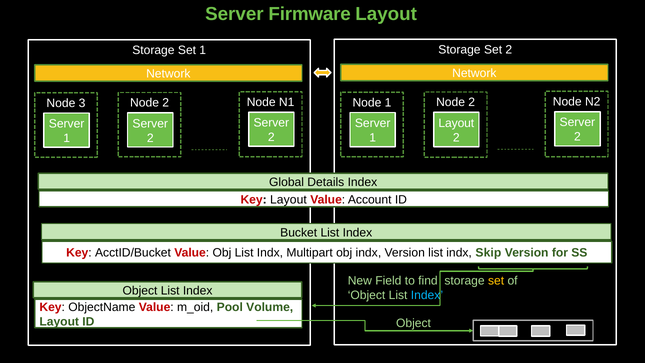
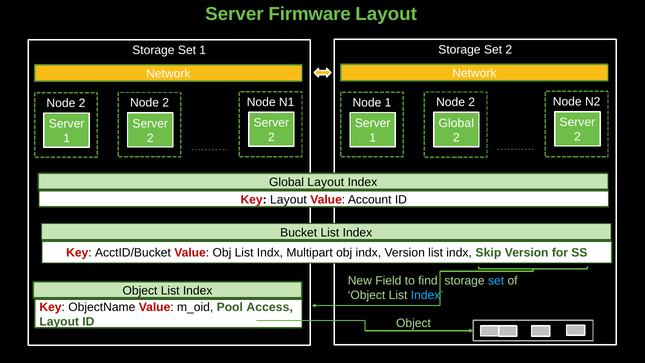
3 at (82, 103): 3 -> 2
Layout at (456, 123): Layout -> Global
Global Details: Details -> Layout
set at (496, 280) colour: yellow -> light blue
Volume: Volume -> Access
